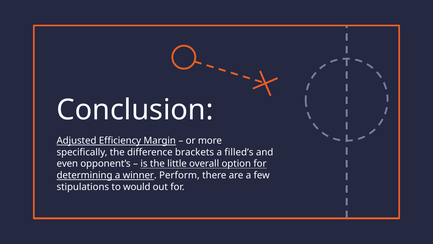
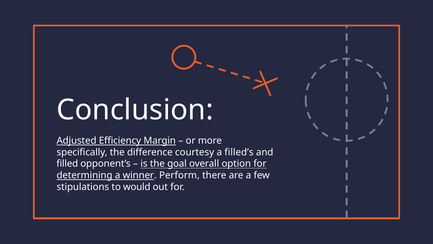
brackets: brackets -> courtesy
even: even -> filled
little: little -> goal
